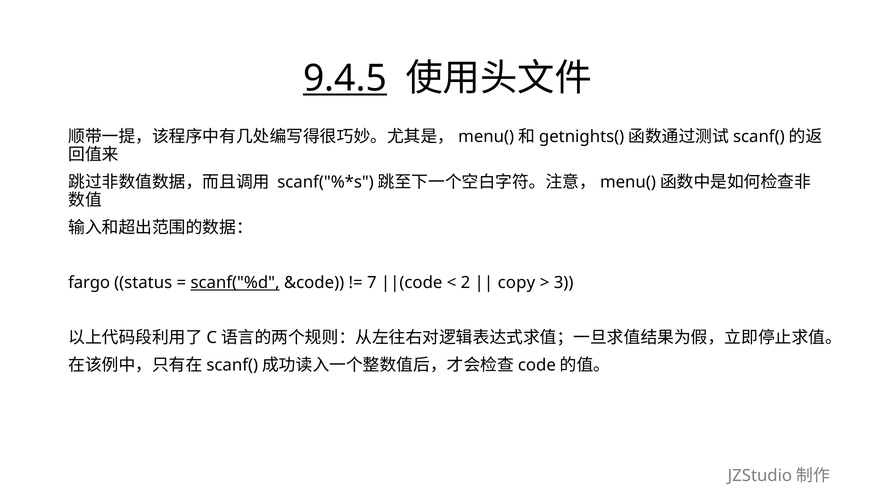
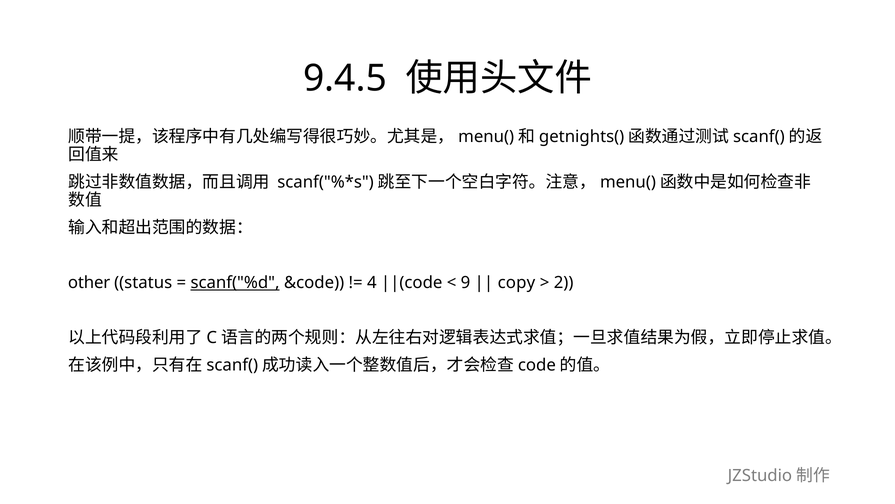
9.4.5 underline: present -> none
fargo: fargo -> other
7: 7 -> 4
2: 2 -> 9
3: 3 -> 2
